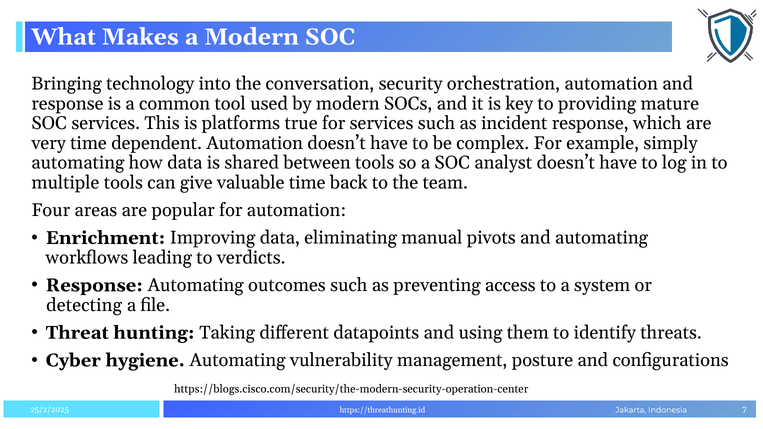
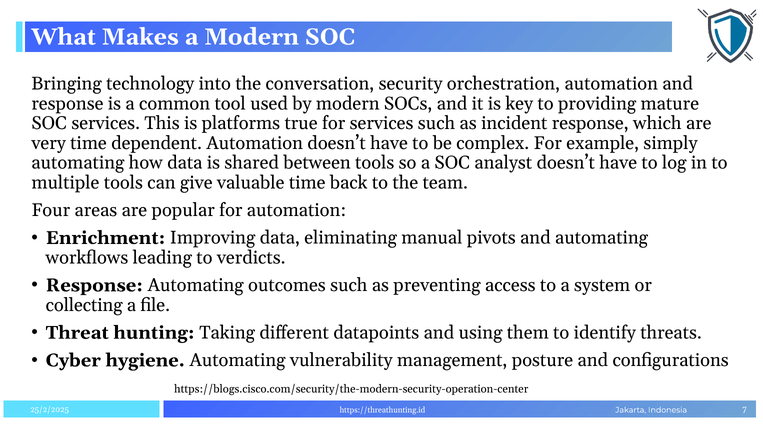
detecting: detecting -> collecting
